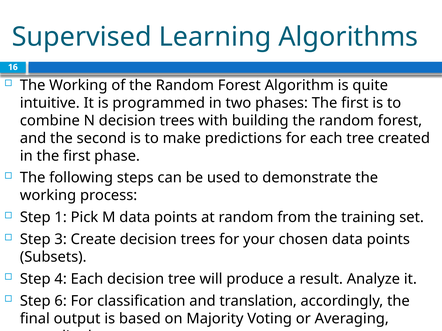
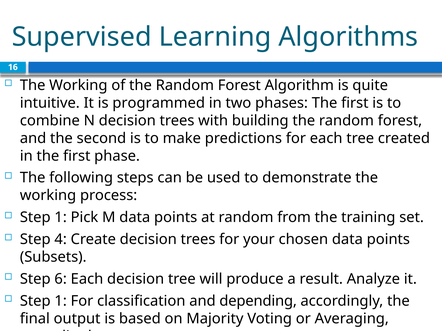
3: 3 -> 4
4: 4 -> 6
6 at (61, 301): 6 -> 1
translation: translation -> depending
